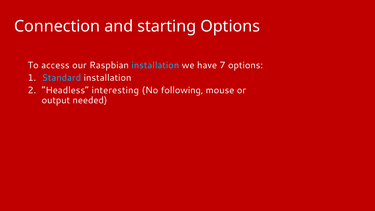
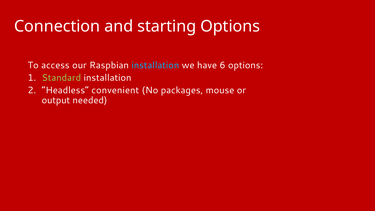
7: 7 -> 6
Standard colour: light blue -> light green
interesting: interesting -> convenient
following: following -> packages
